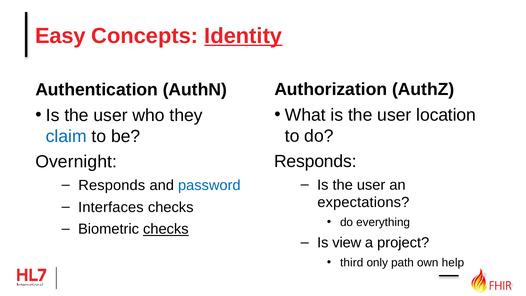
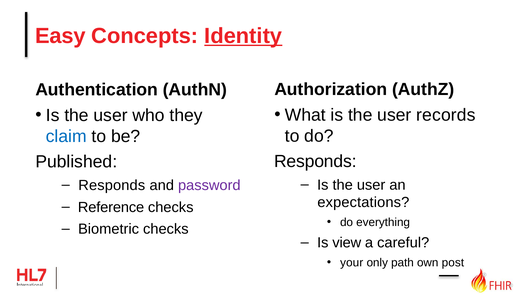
location: location -> records
Overnight: Overnight -> Published
password colour: blue -> purple
Interfaces: Interfaces -> Reference
checks at (166, 229) underline: present -> none
project: project -> careful
third: third -> your
help: help -> post
